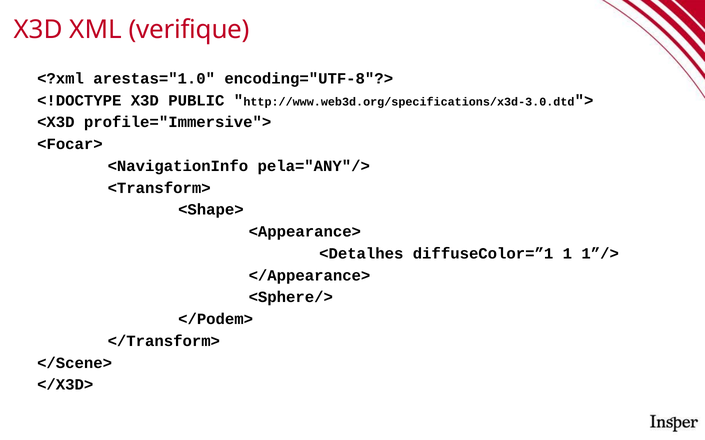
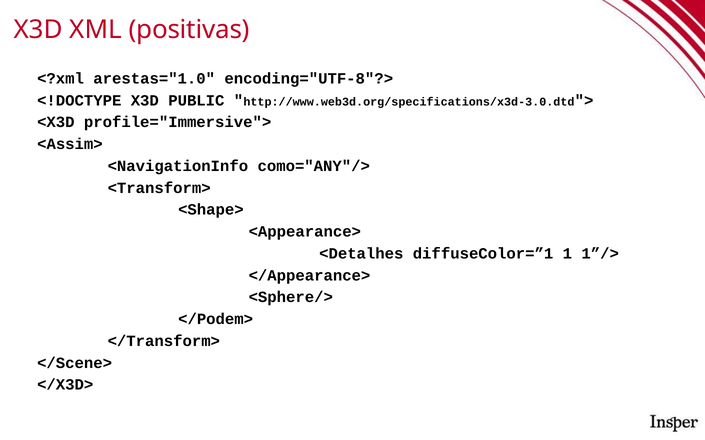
verifique: verifique -> positivas
<Focar>: <Focar> -> <Assim>
pela="ANY"/>: pela="ANY"/> -> como="ANY"/>
